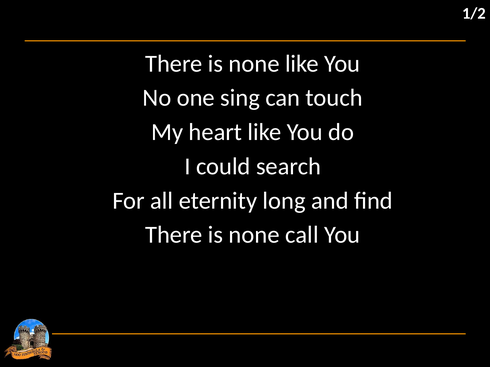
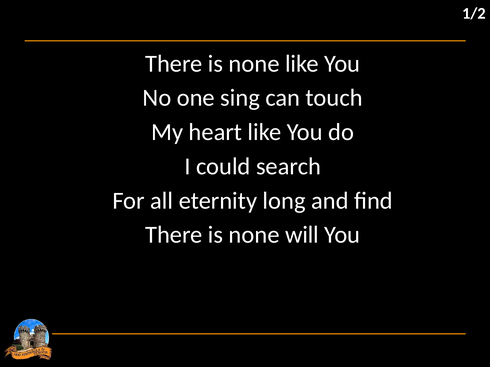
call: call -> will
